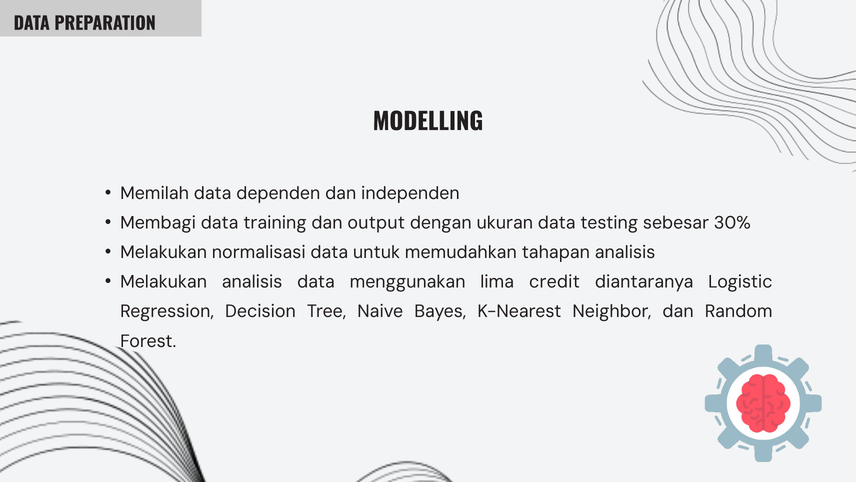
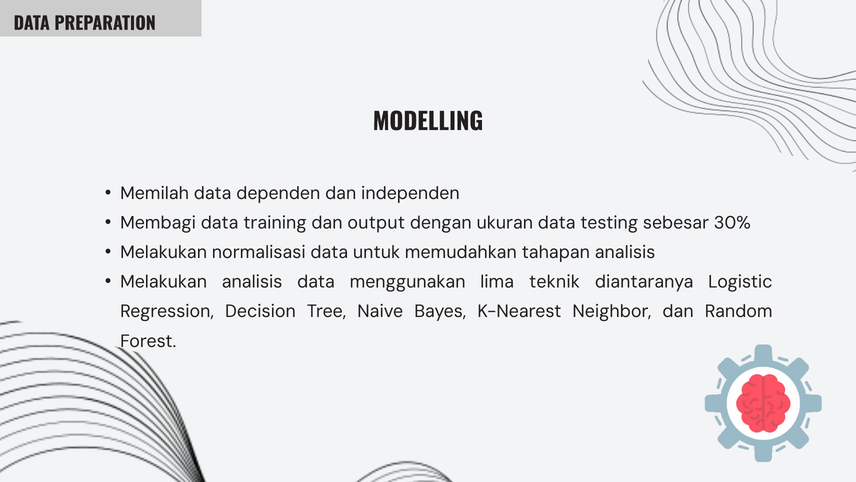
credit: credit -> teknik
